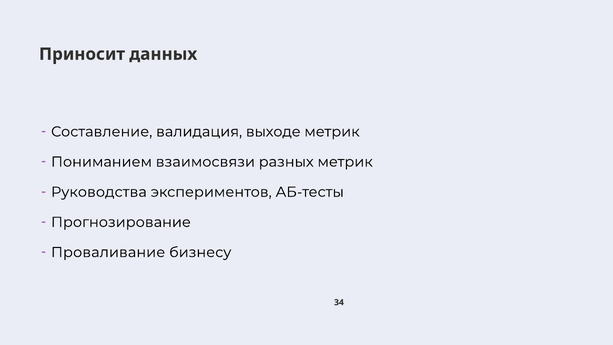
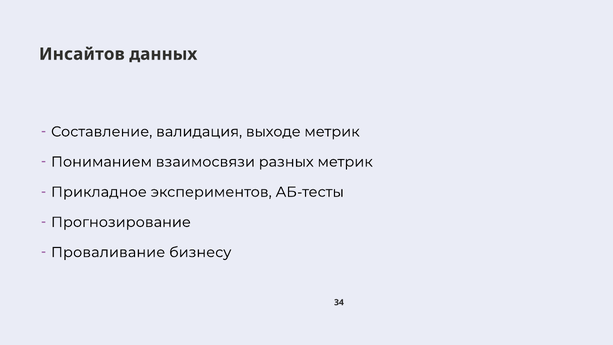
Приносит: Приносит -> Инсайтов
Руководства: Руководства -> Прикладное
